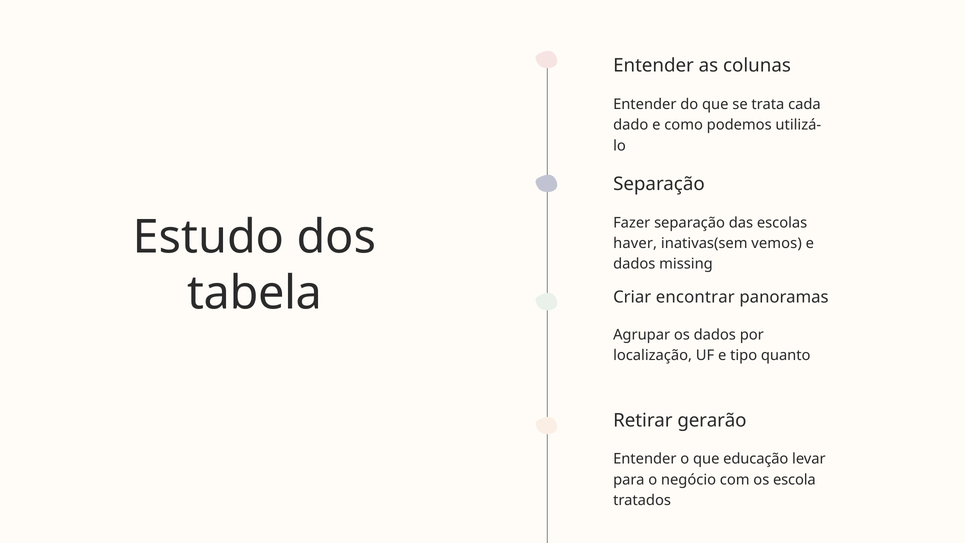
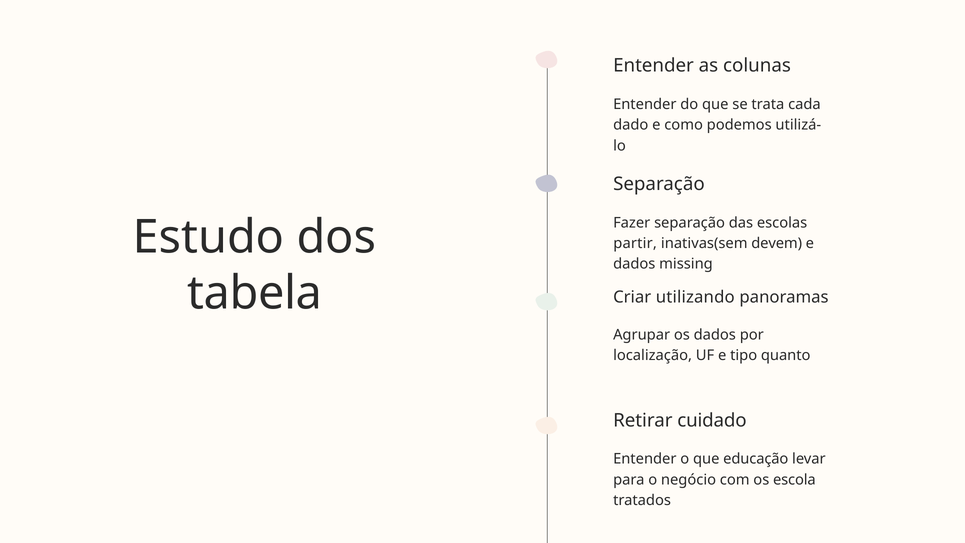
haver: haver -> partir
vemos: vemos -> devem
encontrar: encontrar -> utilizando
gerarão: gerarão -> cuidado
